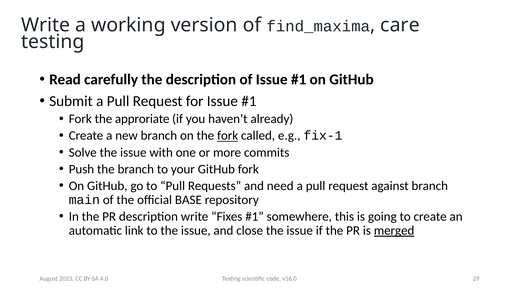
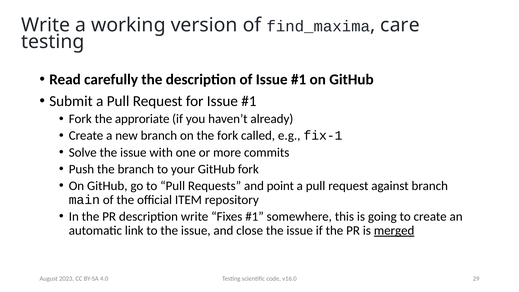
fork at (228, 136) underline: present -> none
need: need -> point
BASE: BASE -> ITEM
